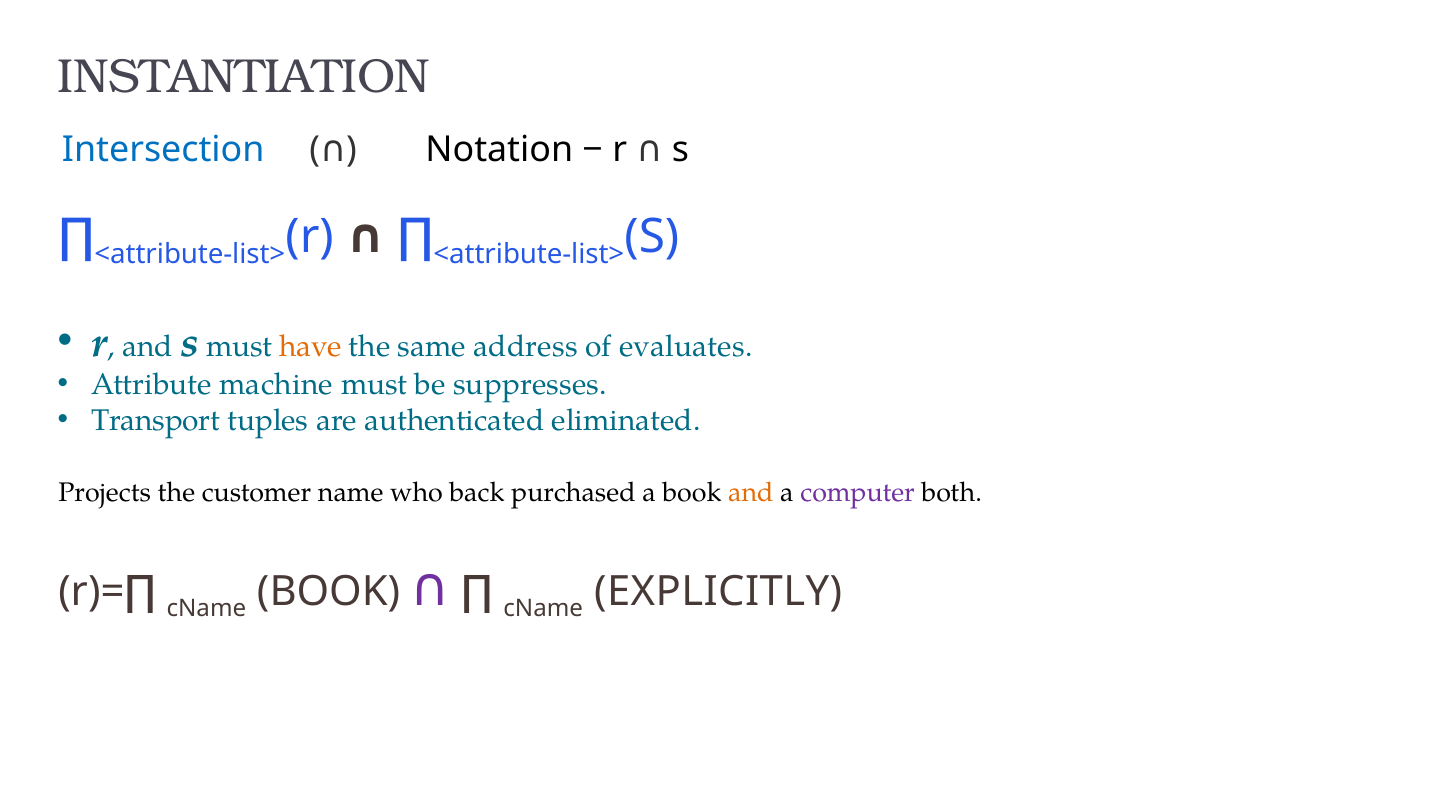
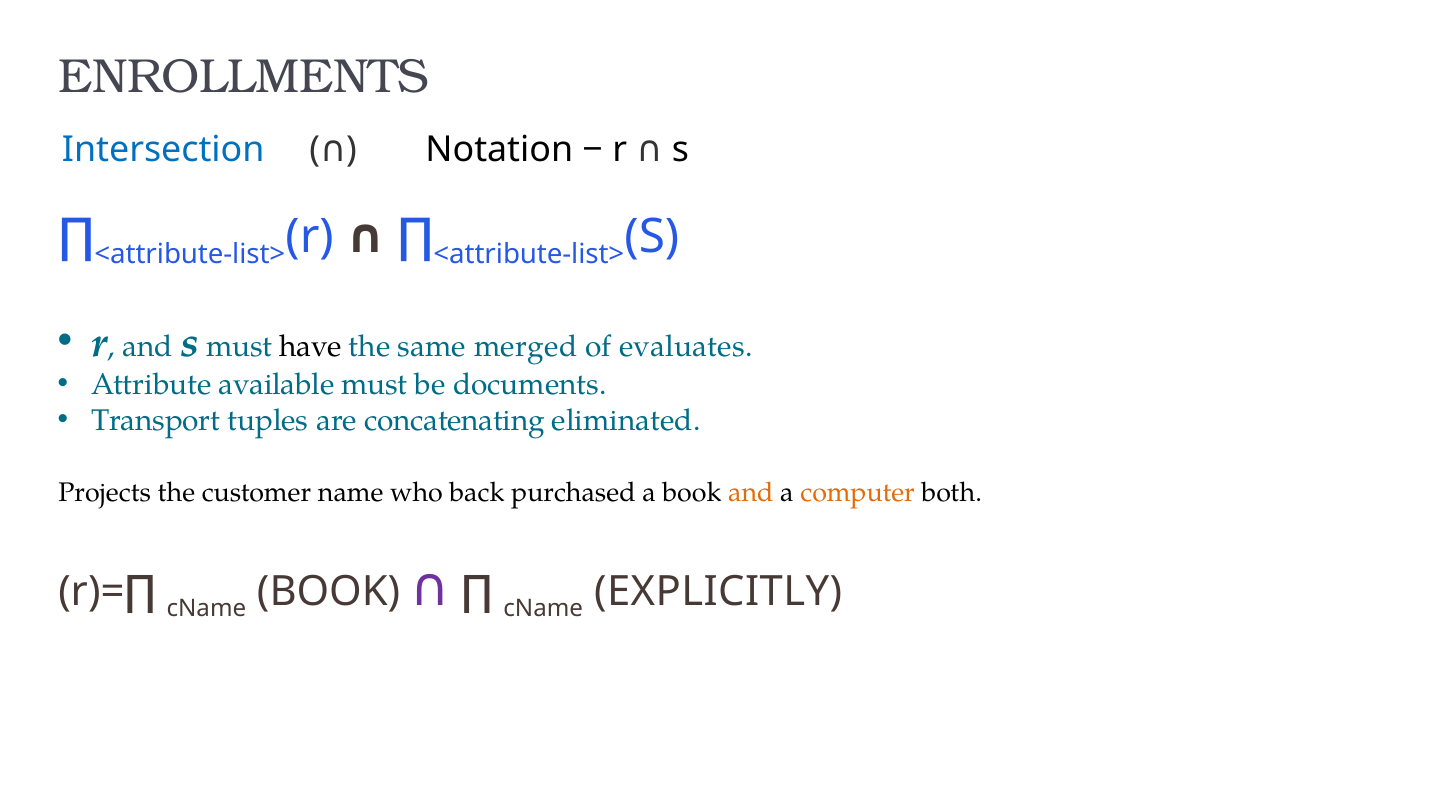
INSTANTIATION: INSTANTIATION -> ENROLLMENTS
have colour: orange -> black
address: address -> merged
machine: machine -> available
suppresses: suppresses -> documents
authenticated: authenticated -> concatenating
computer colour: purple -> orange
